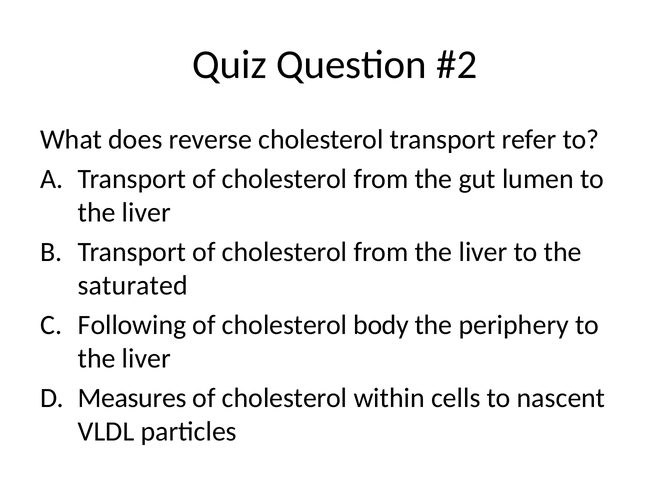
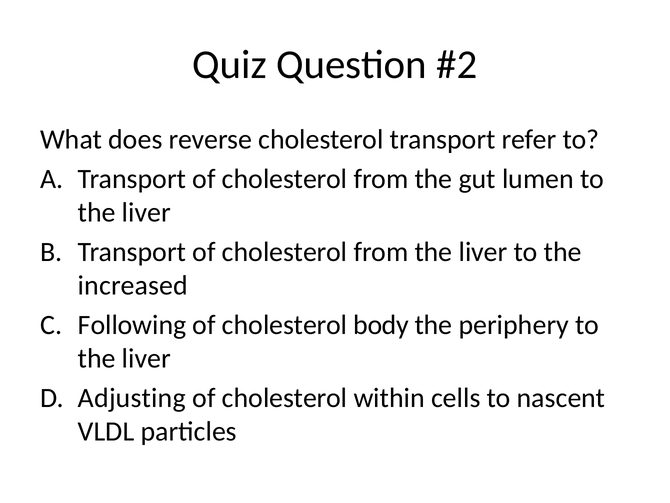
saturated: saturated -> increased
Measures: Measures -> Adjusting
